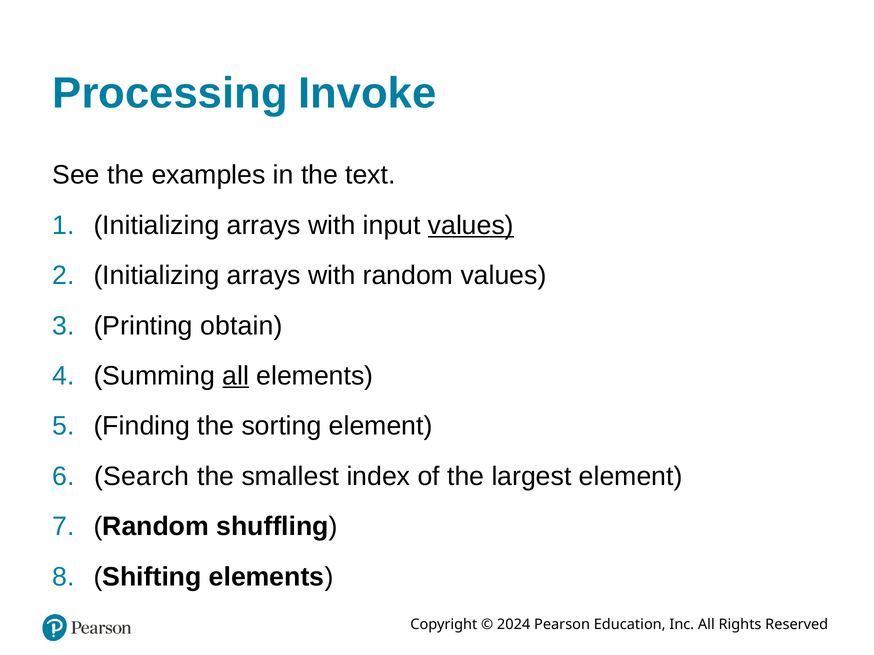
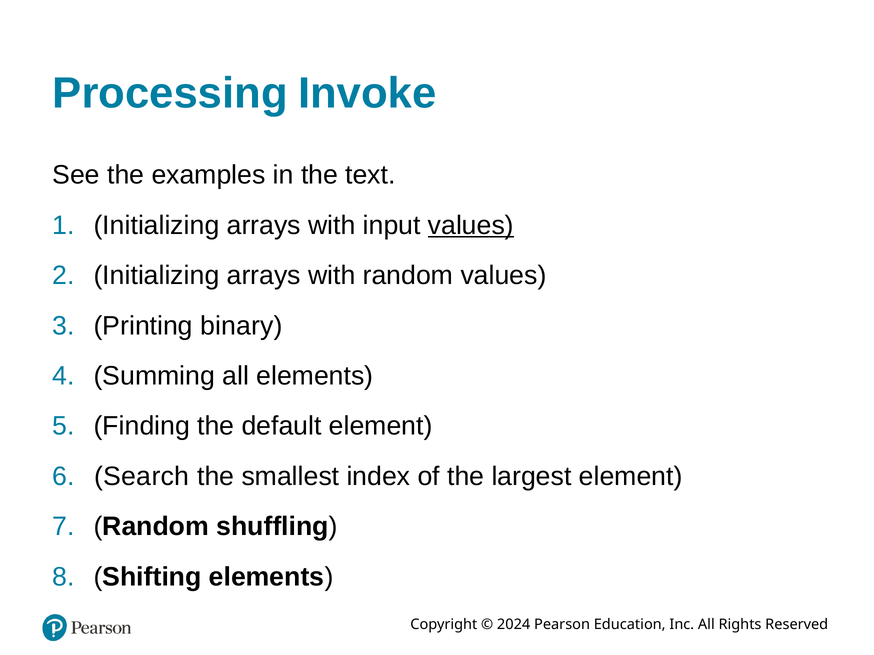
obtain: obtain -> binary
all at (236, 376) underline: present -> none
sorting: sorting -> default
